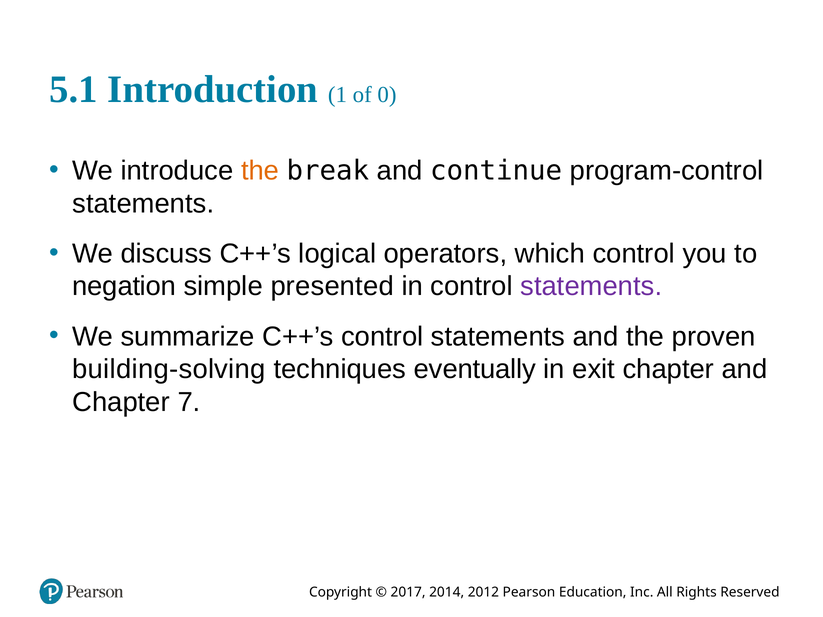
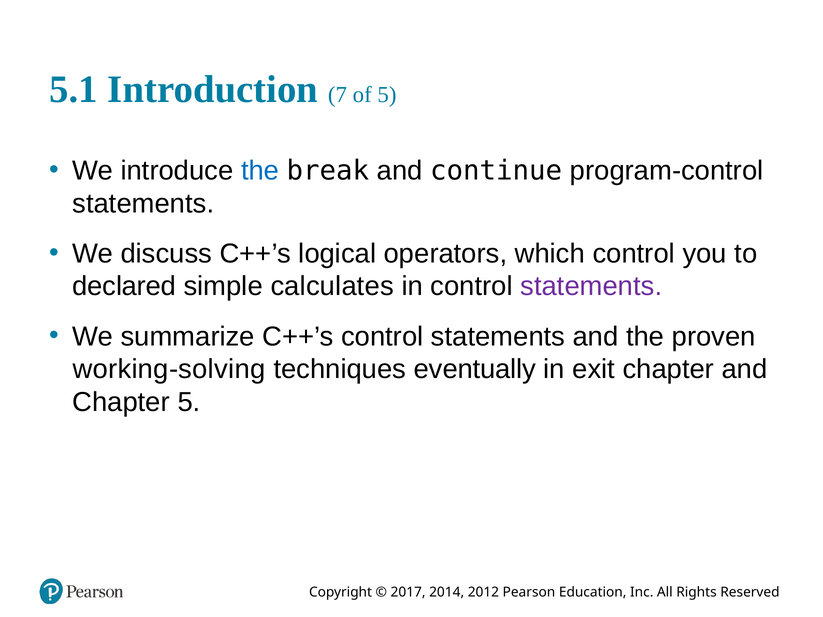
1: 1 -> 7
of 0: 0 -> 5
the at (260, 171) colour: orange -> blue
negation: negation -> declared
presented: presented -> calculates
building-solving: building-solving -> working-solving
Chapter 7: 7 -> 5
